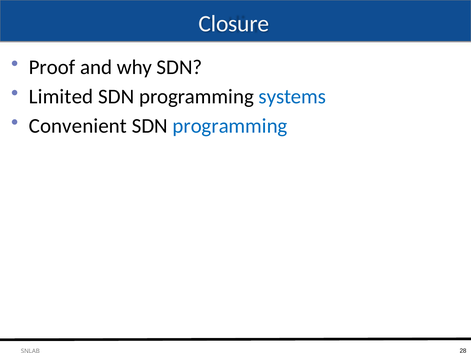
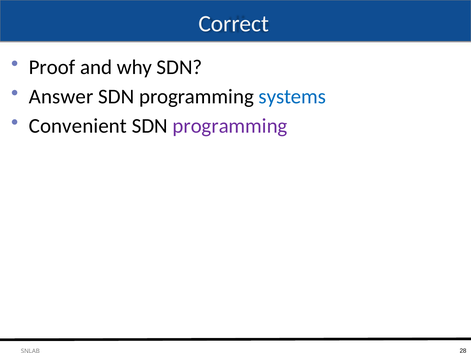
Closure: Closure -> Correct
Limited: Limited -> Answer
programming at (230, 126) colour: blue -> purple
